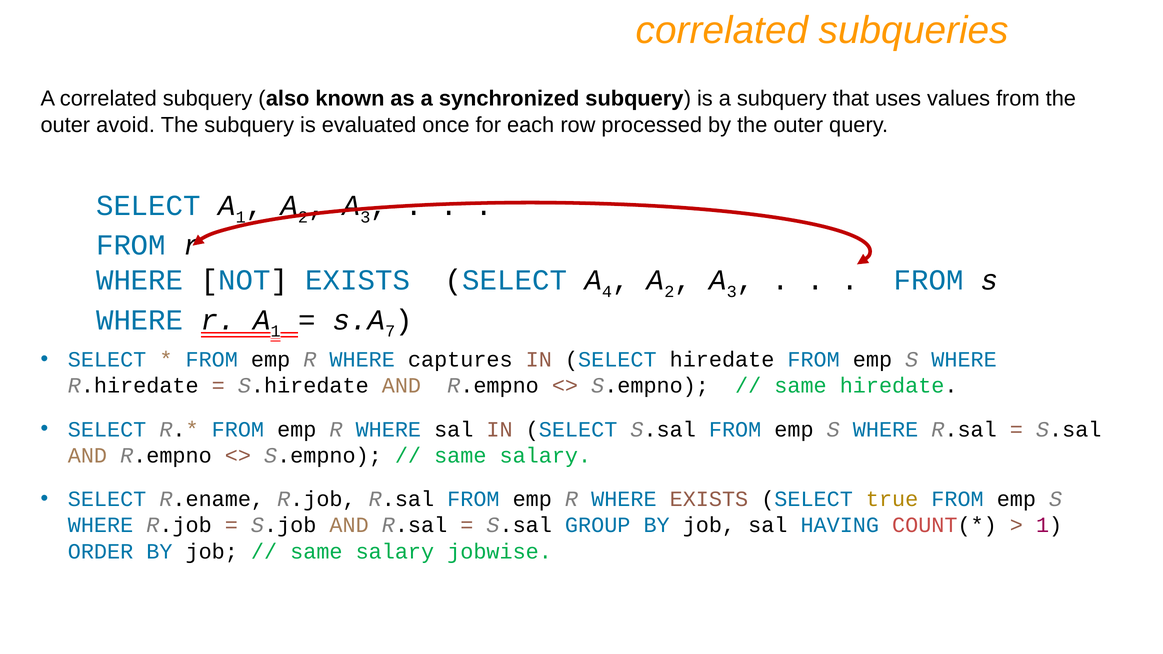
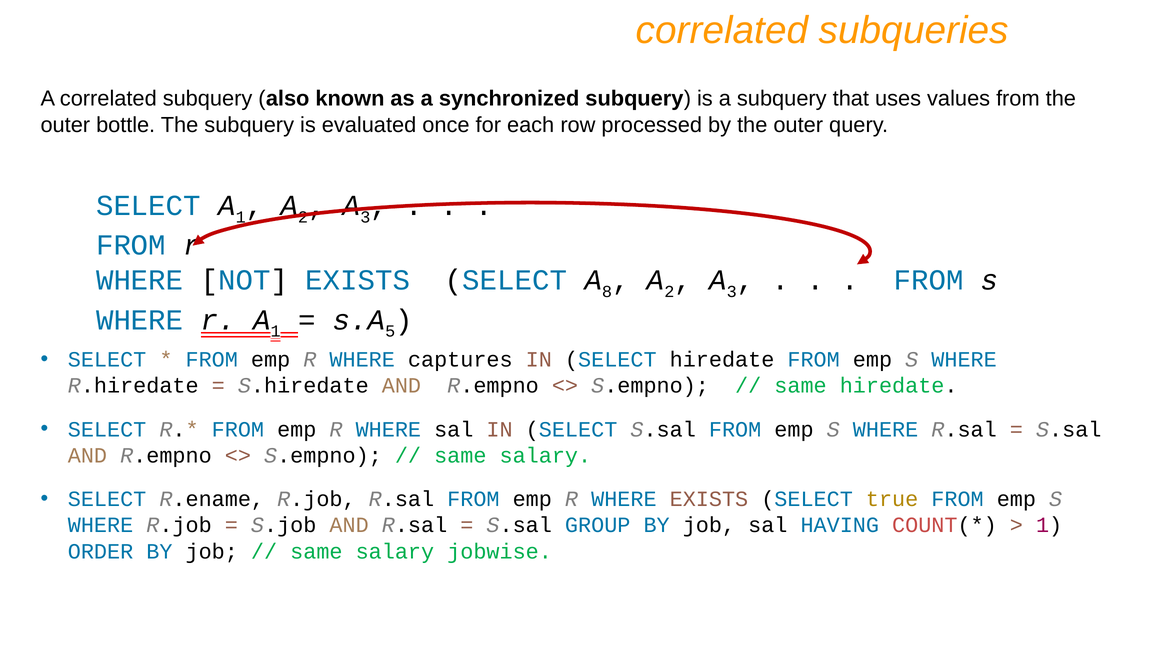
avoid: avoid -> bottle
4: 4 -> 8
7: 7 -> 5
